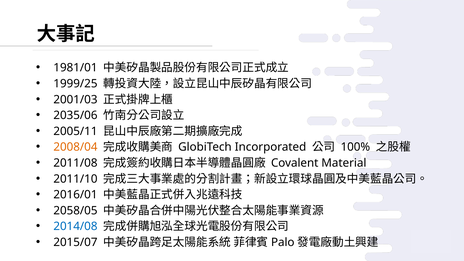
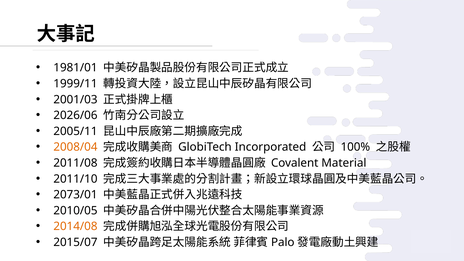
1999/25: 1999/25 -> 1999/11
2035/06: 2035/06 -> 2026/06
2016/01: 2016/01 -> 2073/01
2058/05: 2058/05 -> 2010/05
2014/08 colour: blue -> orange
